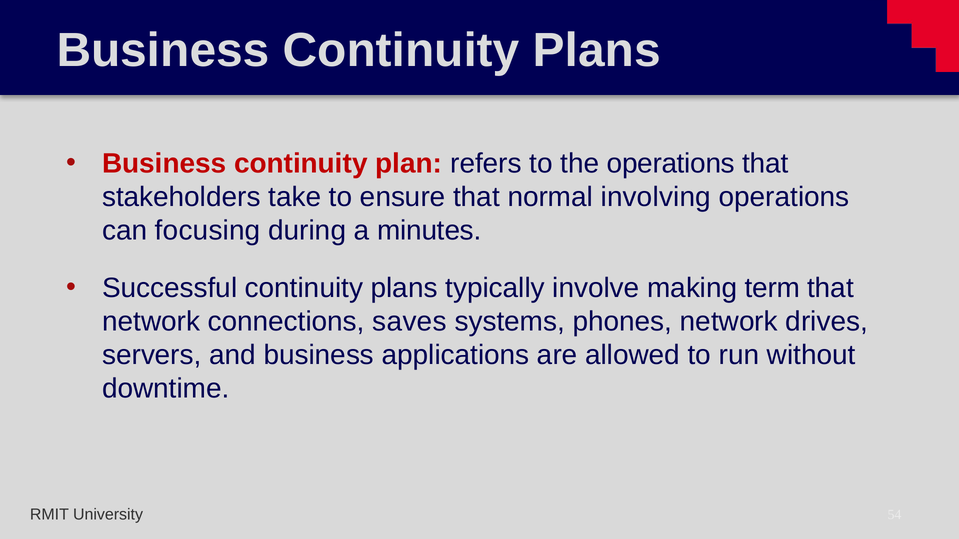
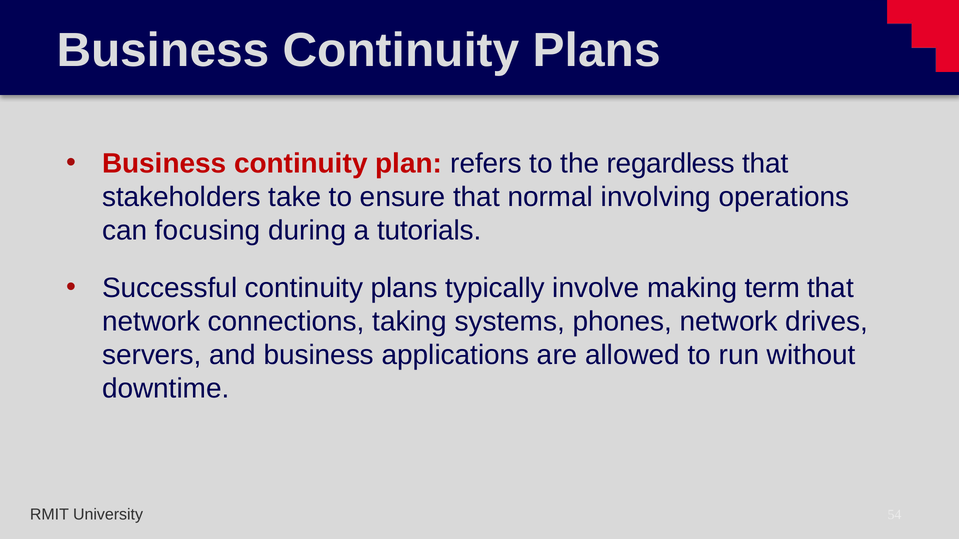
the operations: operations -> regardless
minutes: minutes -> tutorials
saves: saves -> taking
